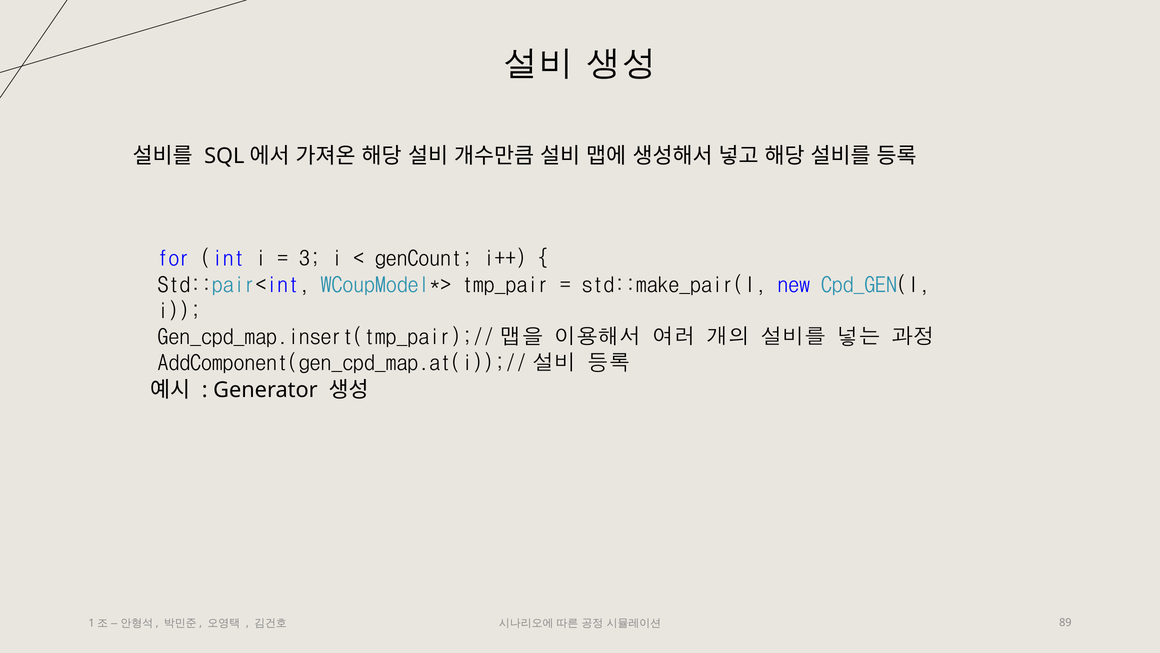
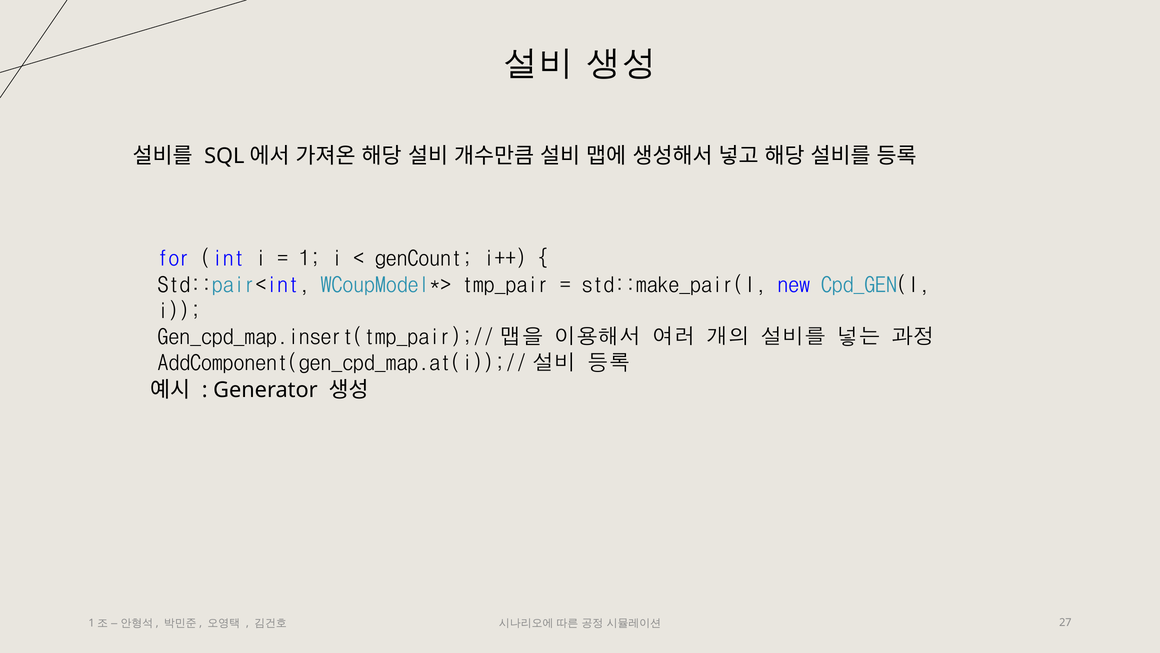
3: 3 -> 1
89: 89 -> 27
